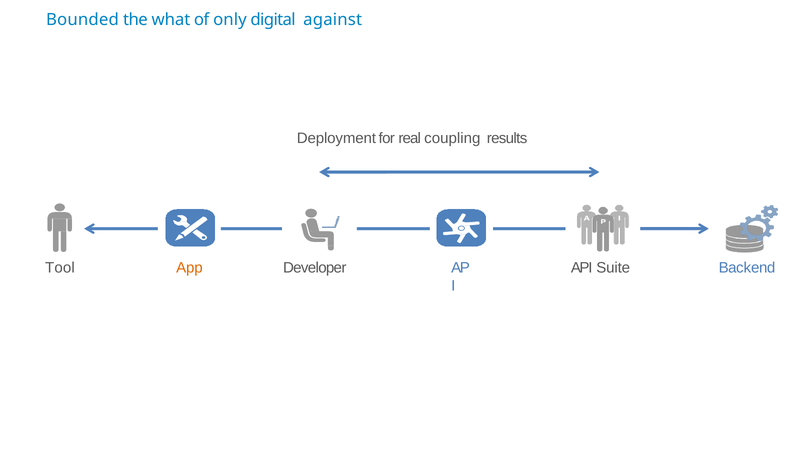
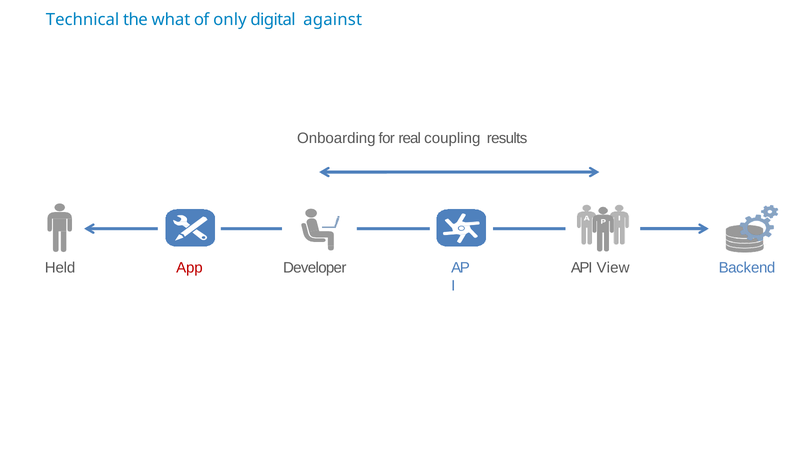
Bounded: Bounded -> Technical
Deployment: Deployment -> Onboarding
Tool: Tool -> Held
App colour: orange -> red
Suite: Suite -> View
